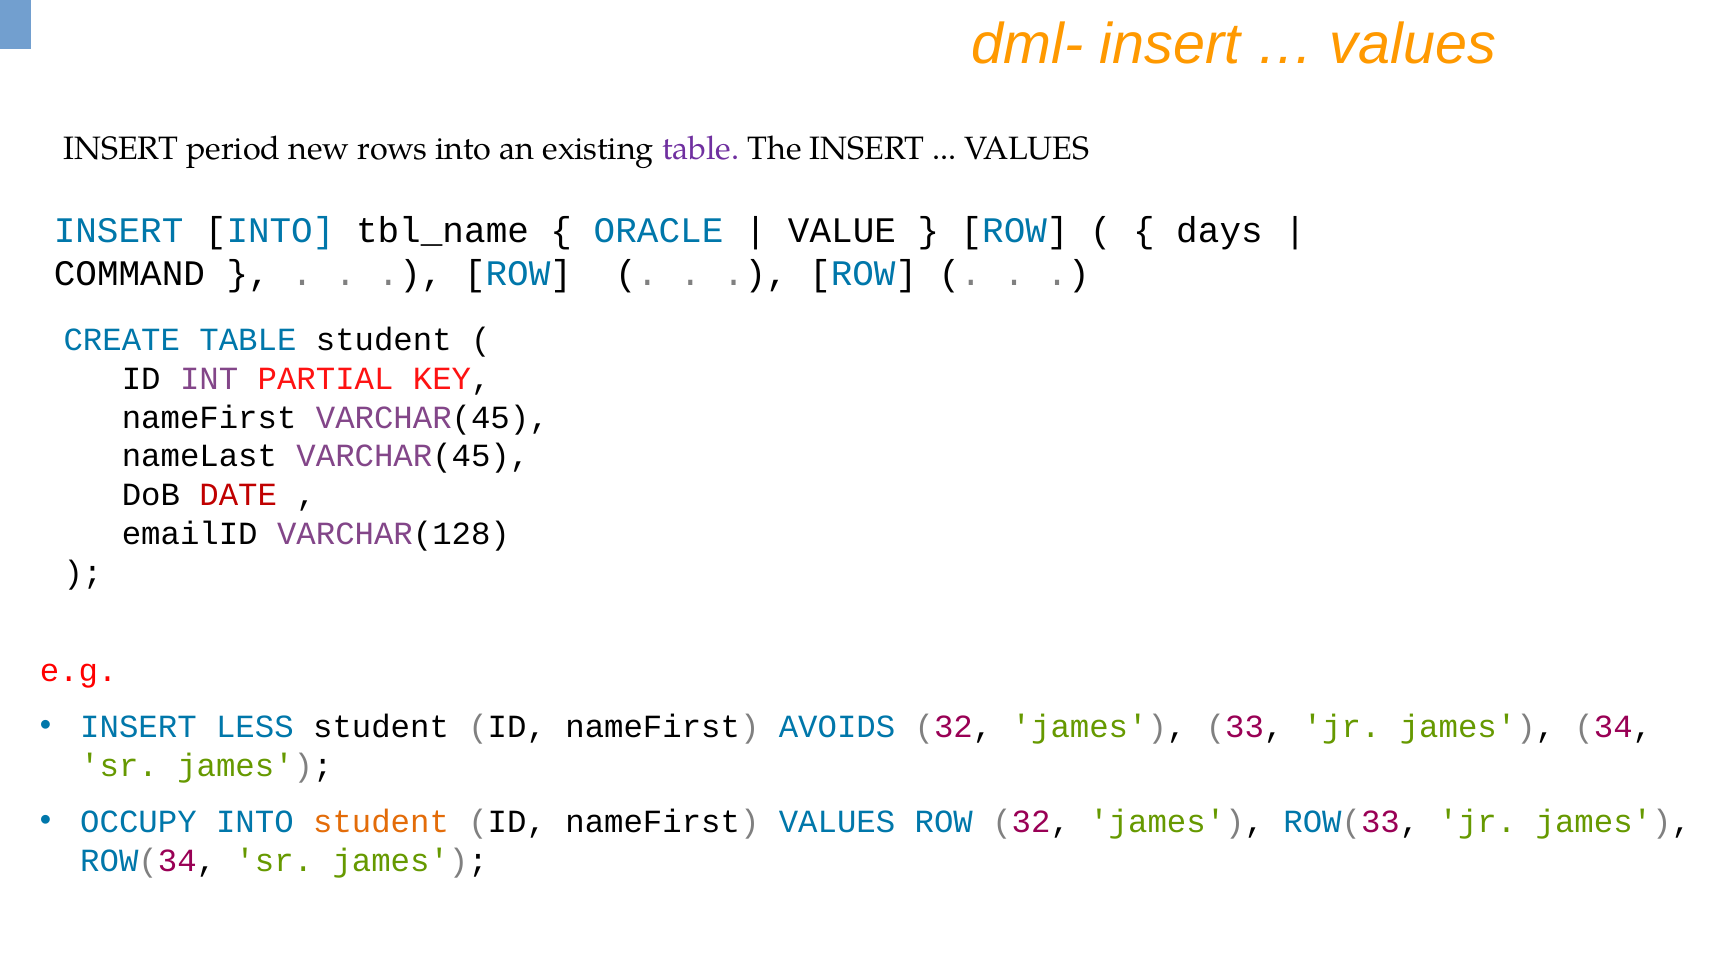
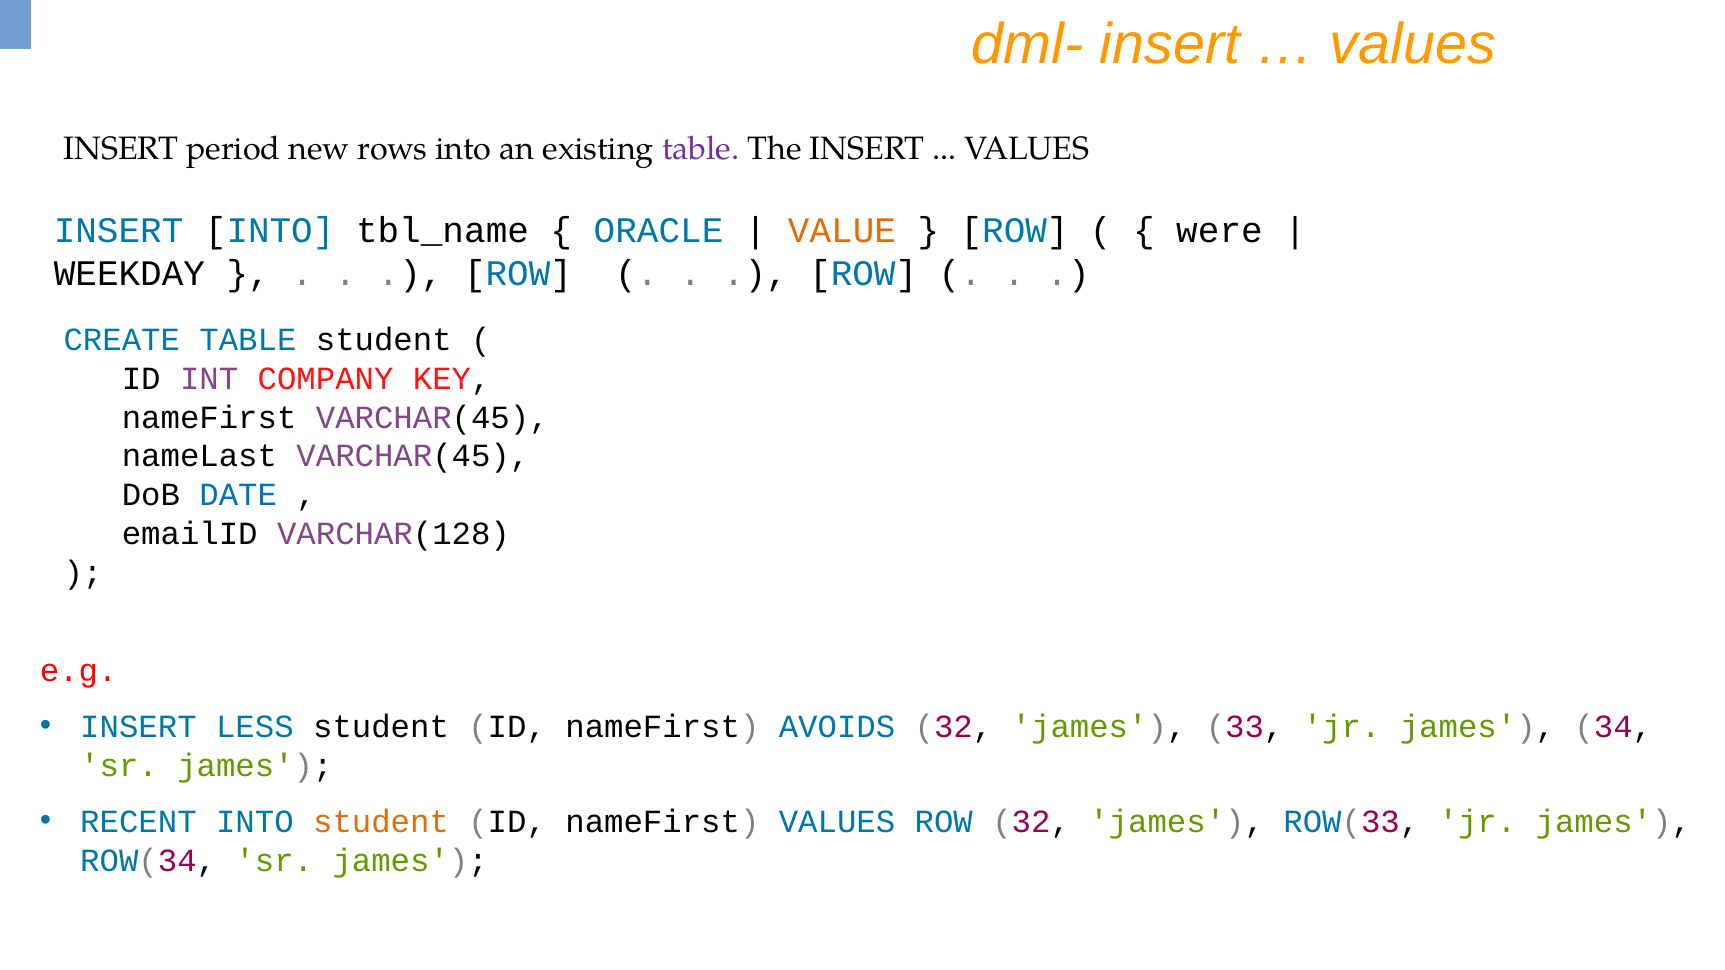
VALUE colour: black -> orange
days: days -> were
COMMAND: COMMAND -> WEEKDAY
PARTIAL: PARTIAL -> COMPANY
DATE colour: red -> blue
OCCUPY: OCCUPY -> RECENT
